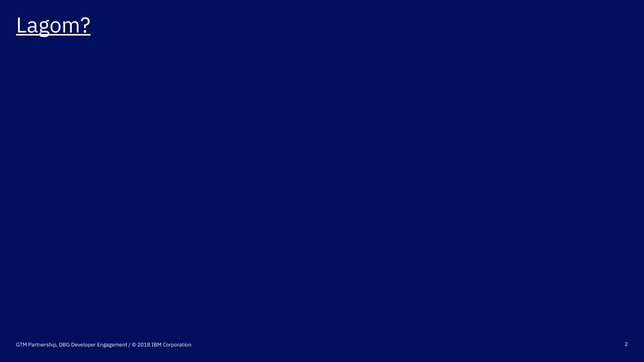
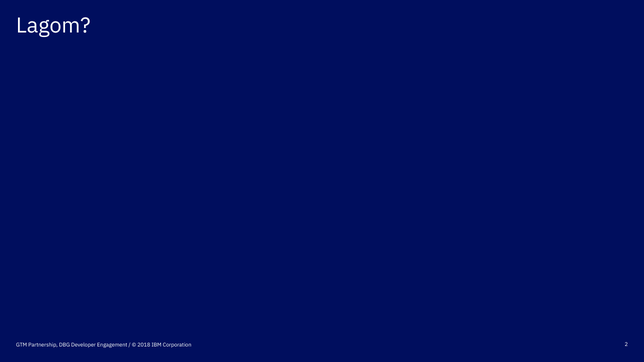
Lagom underline: present -> none
